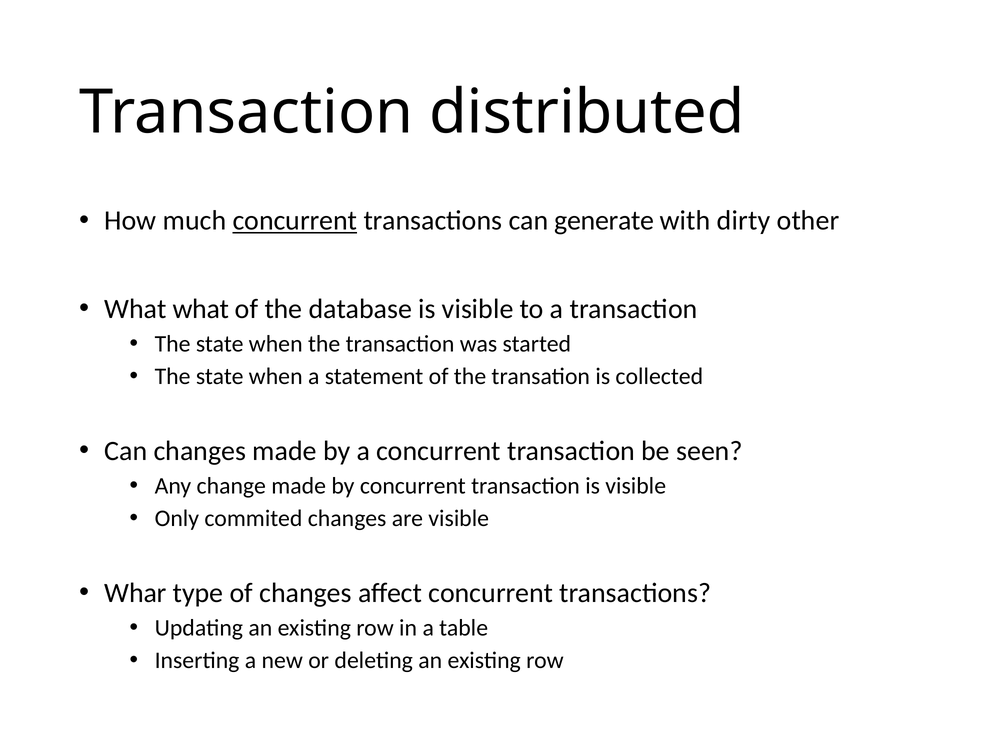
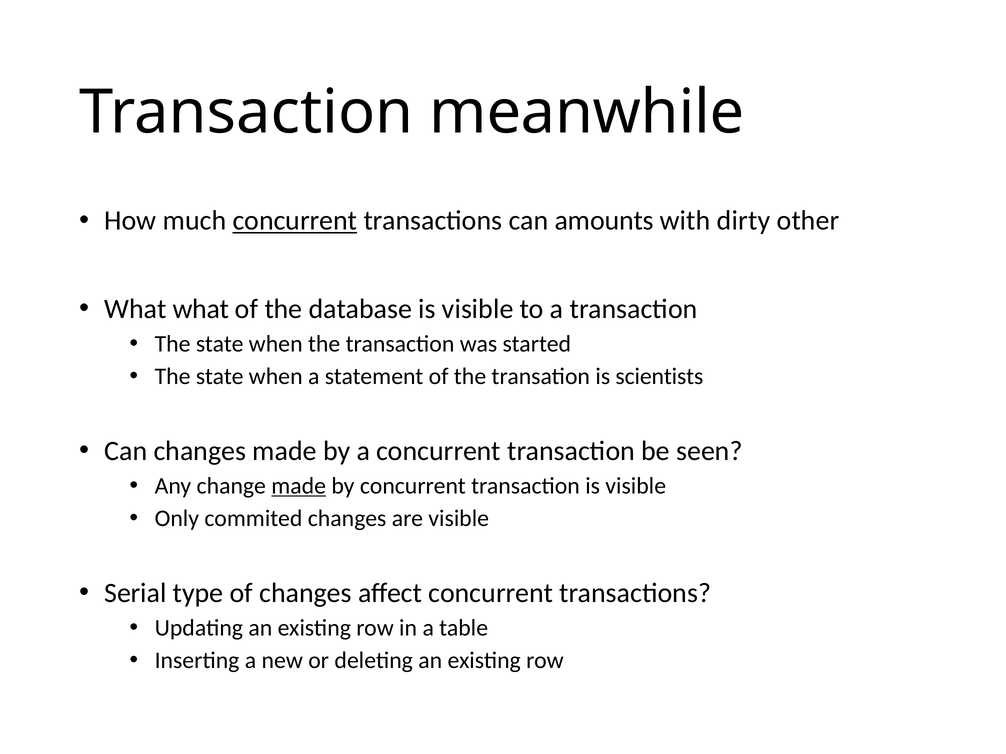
distributed: distributed -> meanwhile
generate: generate -> amounts
collected: collected -> scientists
made at (299, 486) underline: none -> present
Whar: Whar -> Serial
